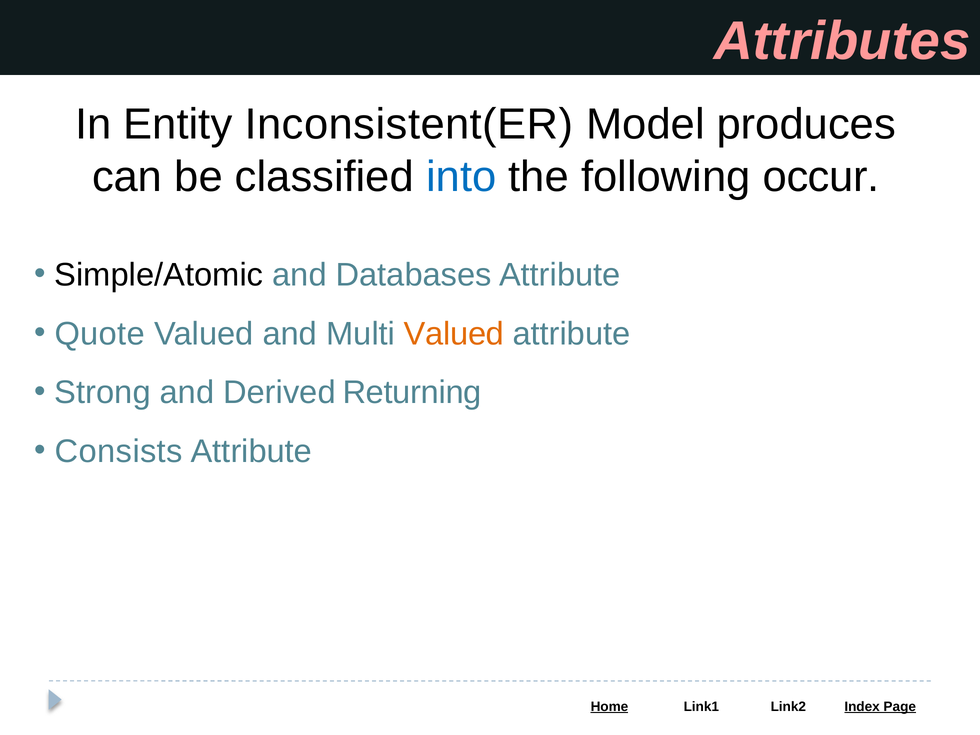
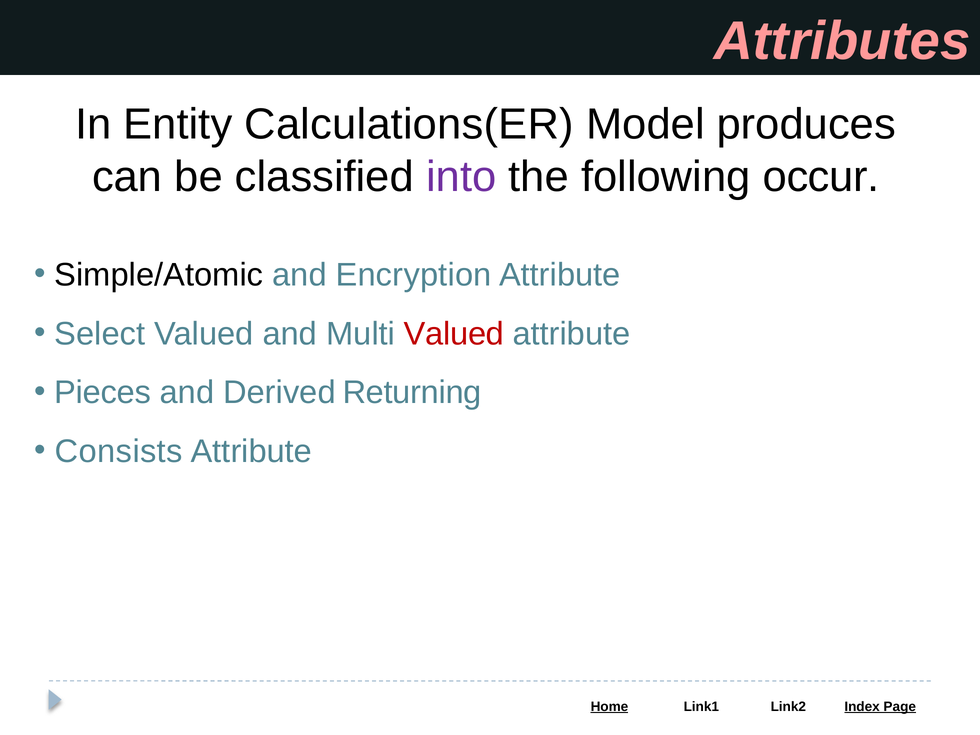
Inconsistent(ER: Inconsistent(ER -> Calculations(ER
into colour: blue -> purple
Databases: Databases -> Encryption
Quote: Quote -> Select
Valued at (454, 334) colour: orange -> red
Strong: Strong -> Pieces
